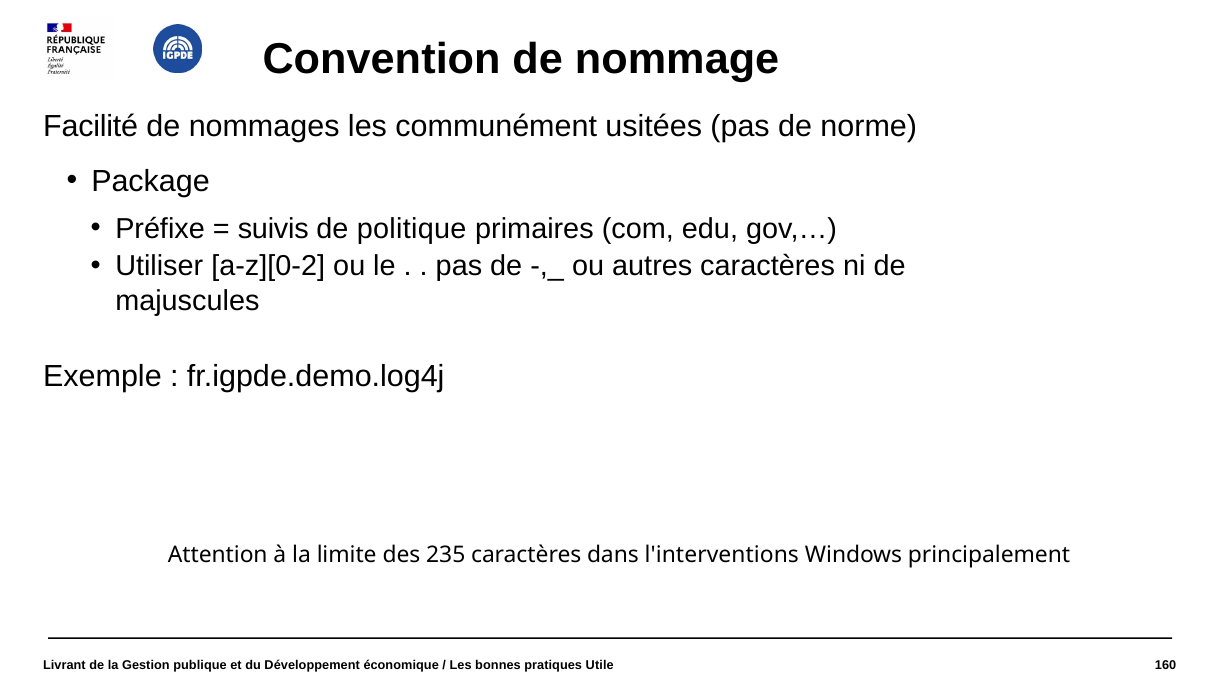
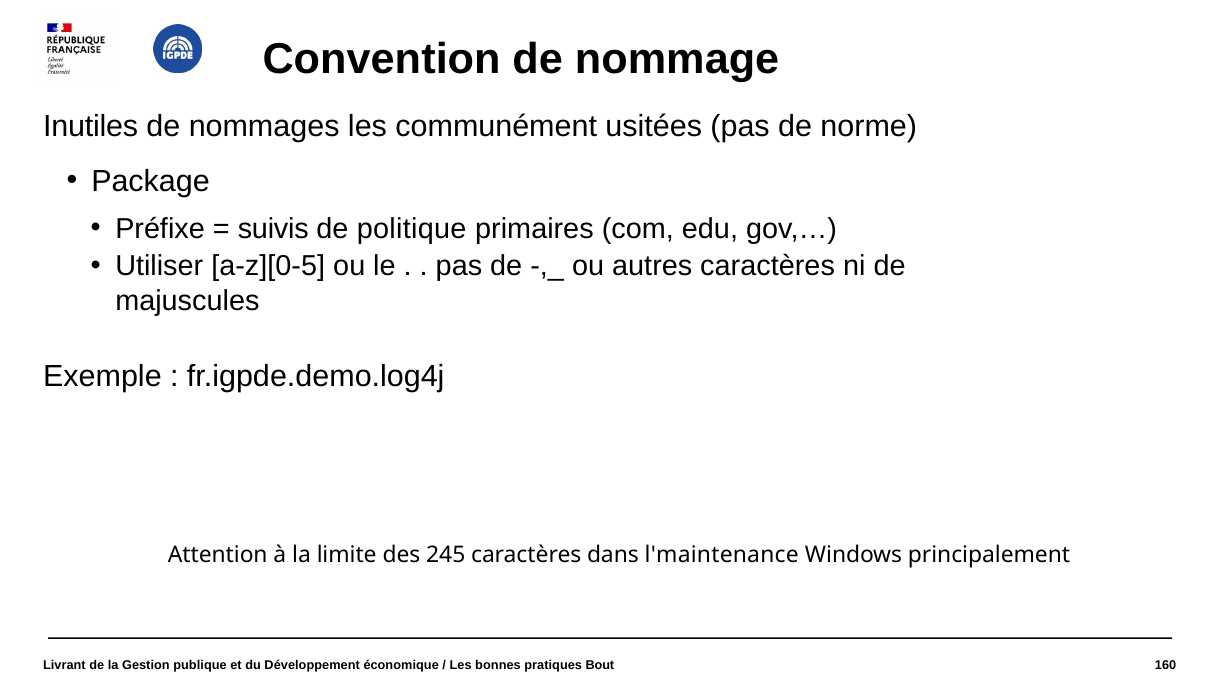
Facilité: Facilité -> Inutiles
a-z][0-2: a-z][0-2 -> a-z][0-5
235: 235 -> 245
l'interventions: l'interventions -> l'maintenance
Utile: Utile -> Bout
